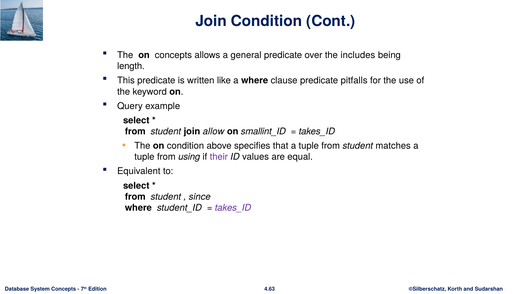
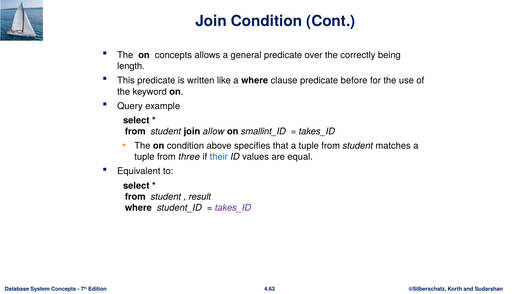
includes: includes -> correctly
pitfalls: pitfalls -> before
using: using -> three
their colour: purple -> blue
since: since -> result
